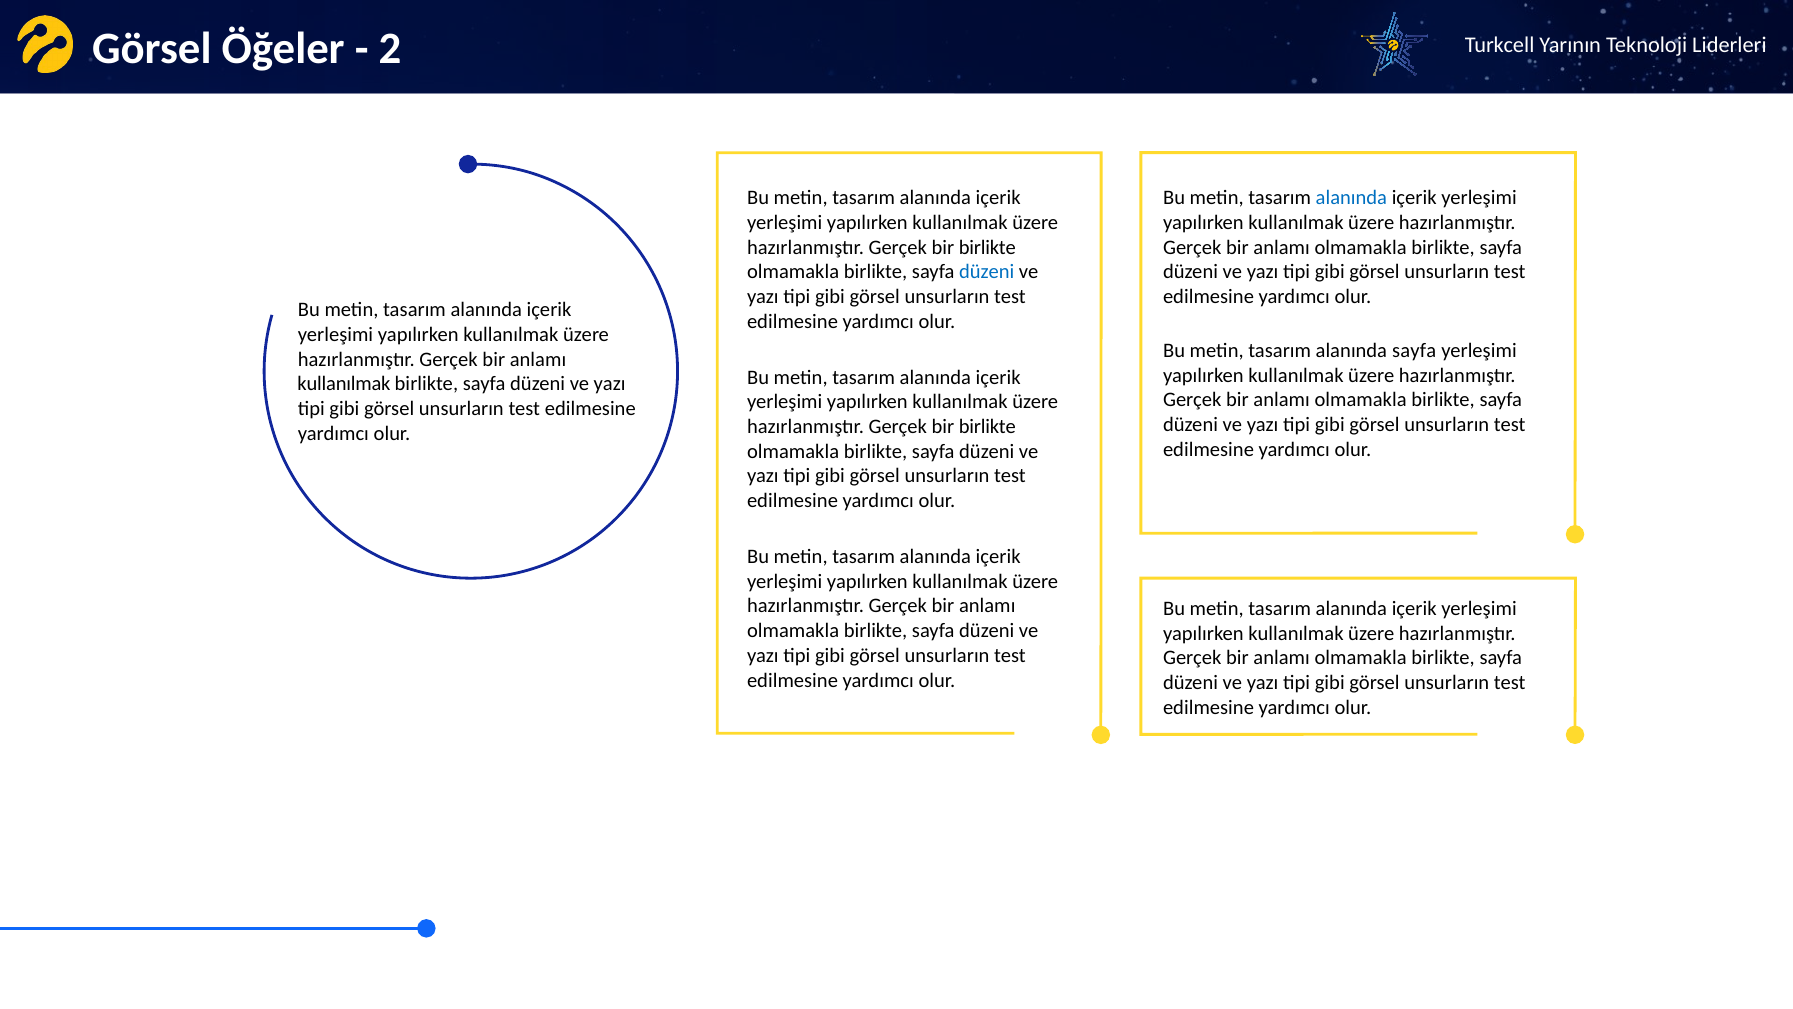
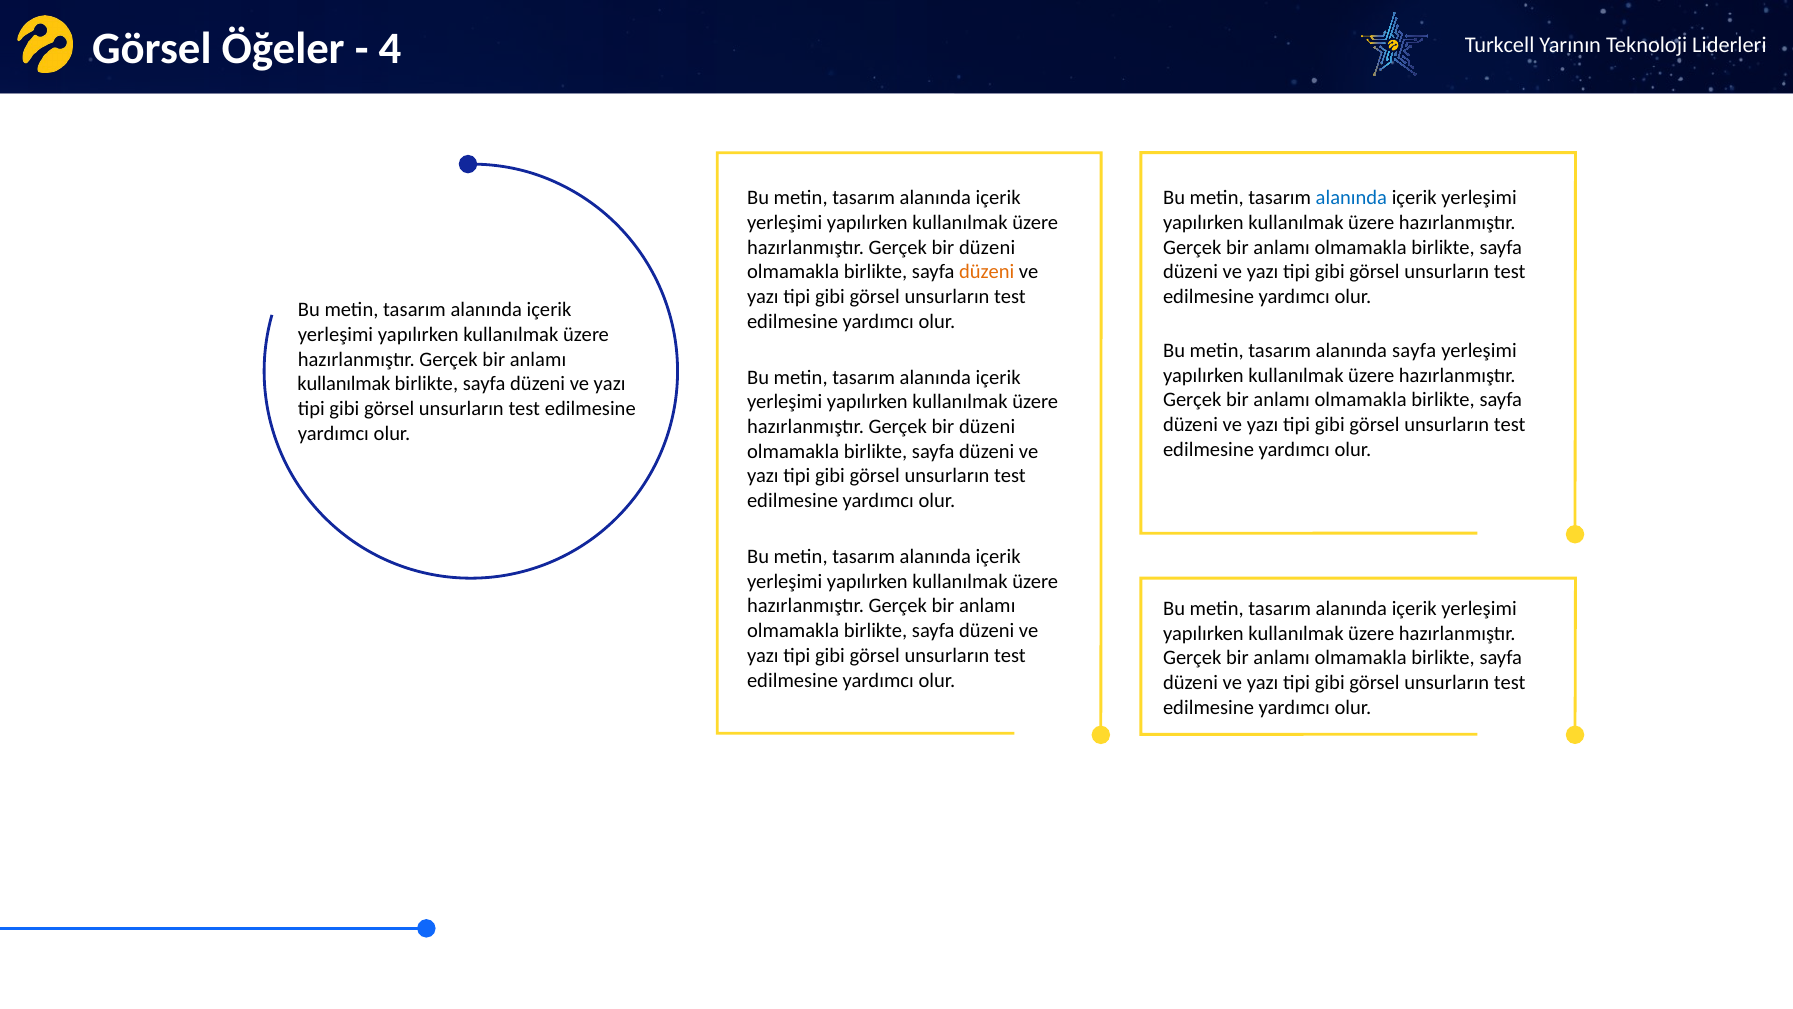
2: 2 -> 4
birlikte at (987, 247): birlikte -> düzeni
düzeni at (987, 272) colour: blue -> orange
birlikte at (987, 427): birlikte -> düzeni
